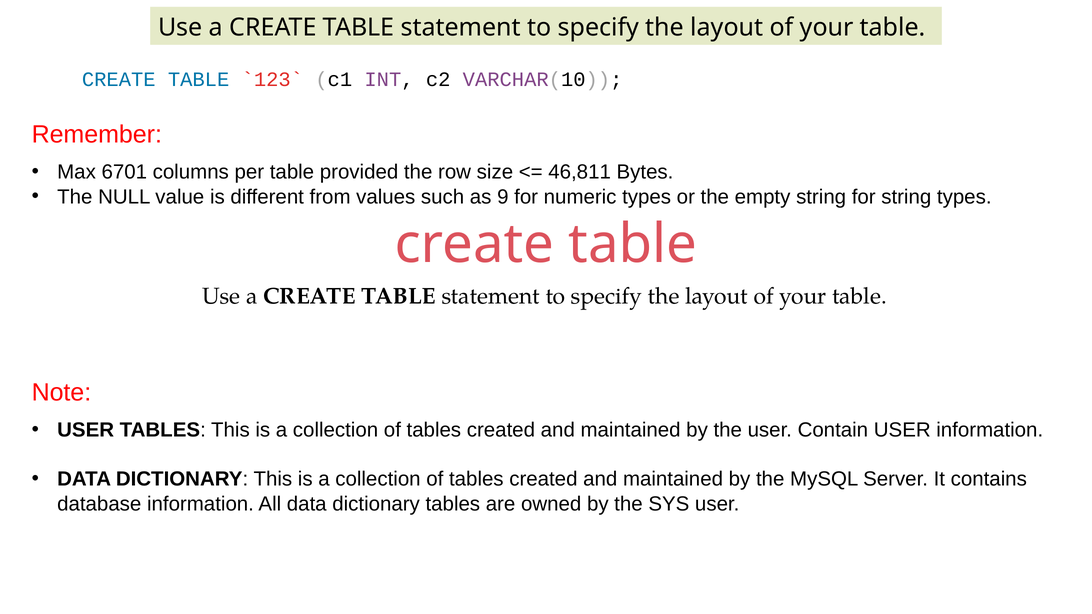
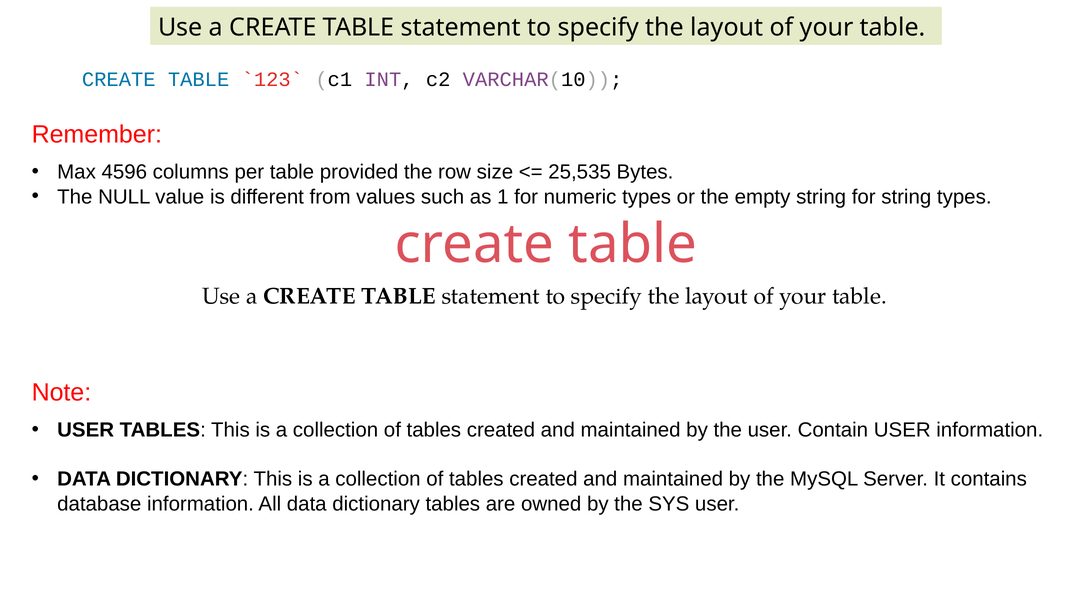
6701: 6701 -> 4596
46,811: 46,811 -> 25,535
9: 9 -> 1
